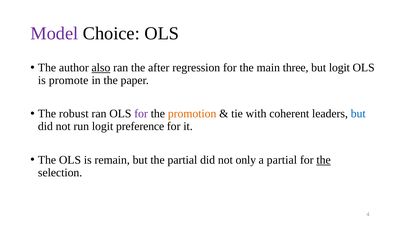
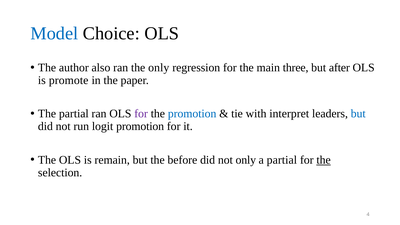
Model colour: purple -> blue
also underline: present -> none
the after: after -> only
but logit: logit -> after
The robust: robust -> partial
promotion at (192, 114) colour: orange -> blue
coherent: coherent -> interpret
logit preference: preference -> promotion
the partial: partial -> before
